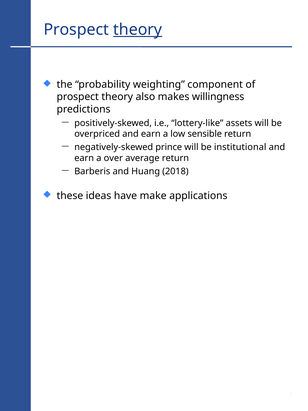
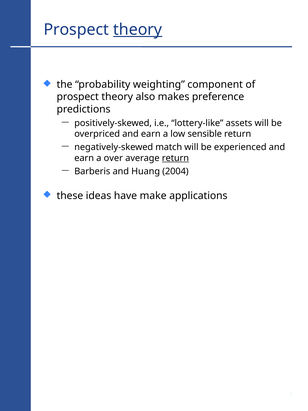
willingness: willingness -> preference
prince: prince -> match
institutional: institutional -> experienced
return at (175, 158) underline: none -> present
2018: 2018 -> 2004
